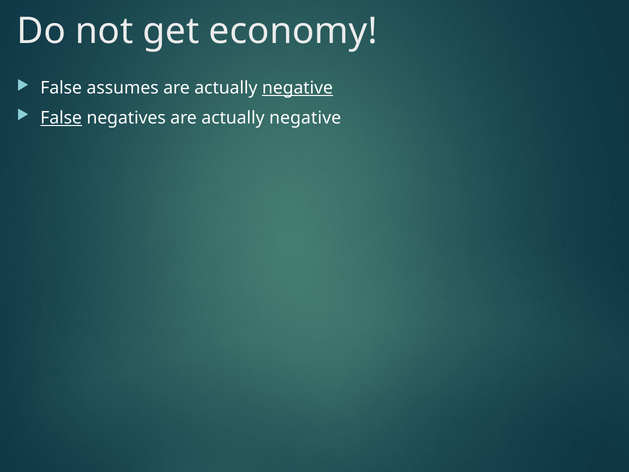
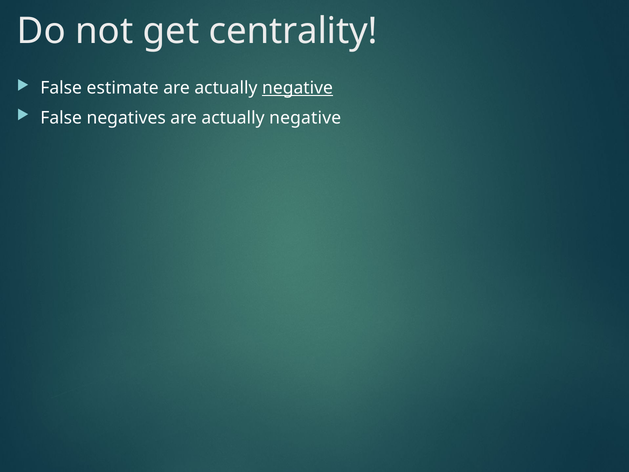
economy: economy -> centrality
assumes: assumes -> estimate
False at (61, 118) underline: present -> none
